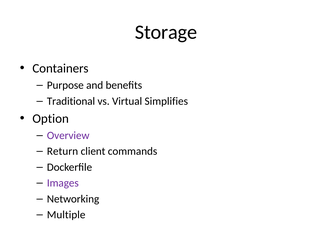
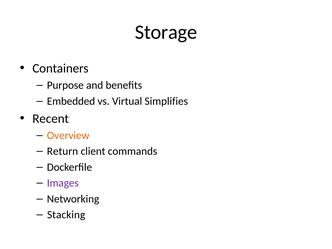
Traditional: Traditional -> Embedded
Option: Option -> Recent
Overview colour: purple -> orange
Multiple: Multiple -> Stacking
